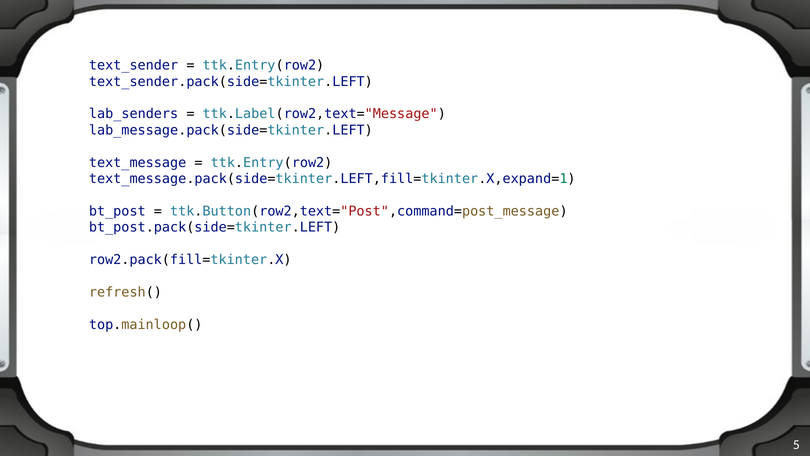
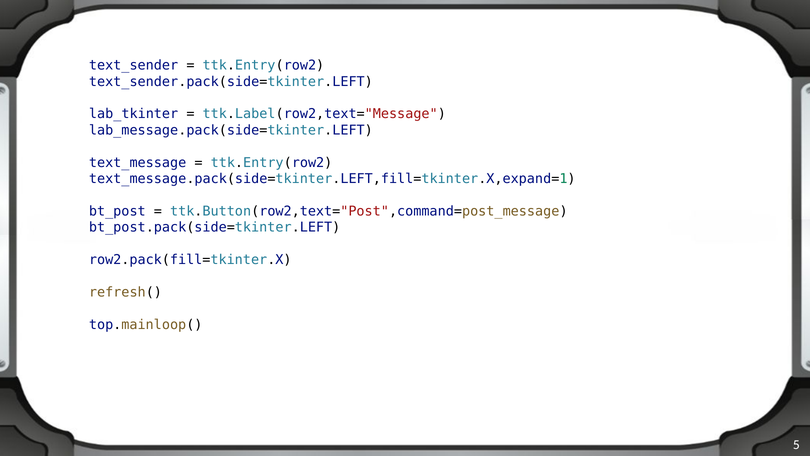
lab_senders: lab_senders -> lab_tkinter
